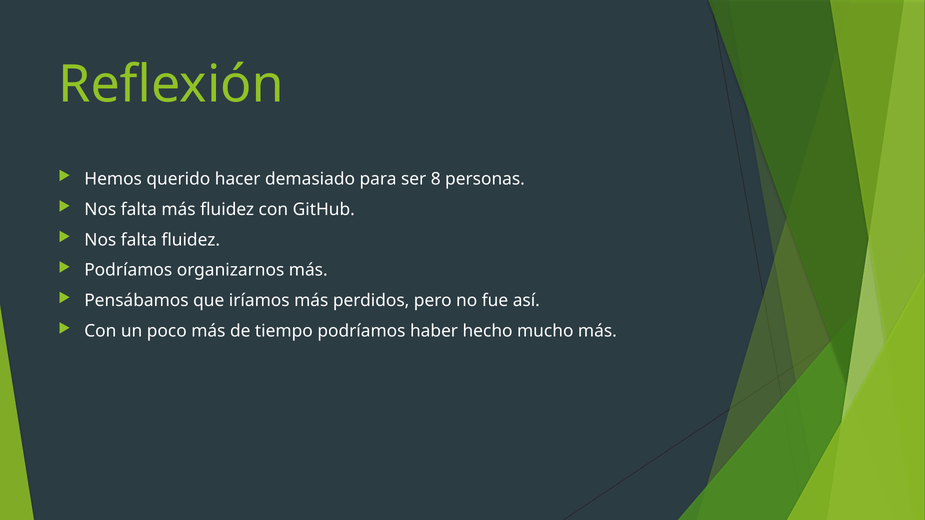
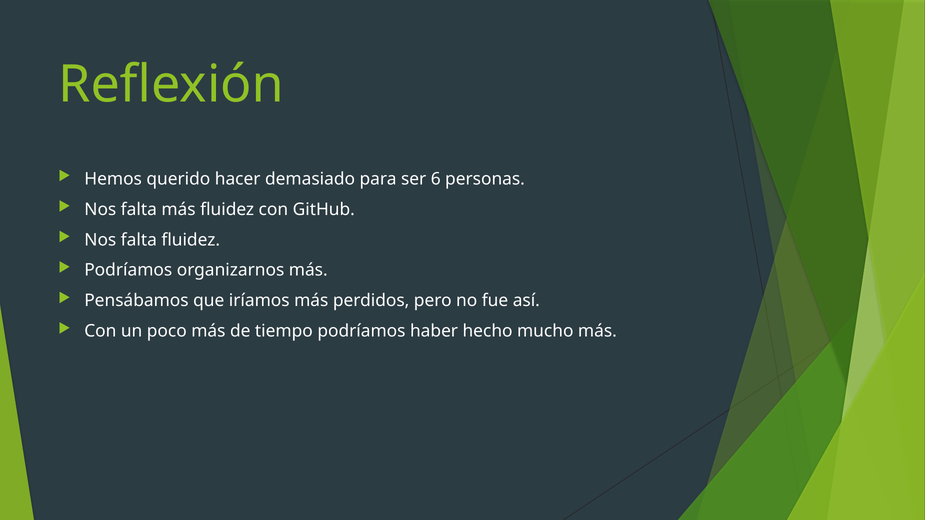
8: 8 -> 6
